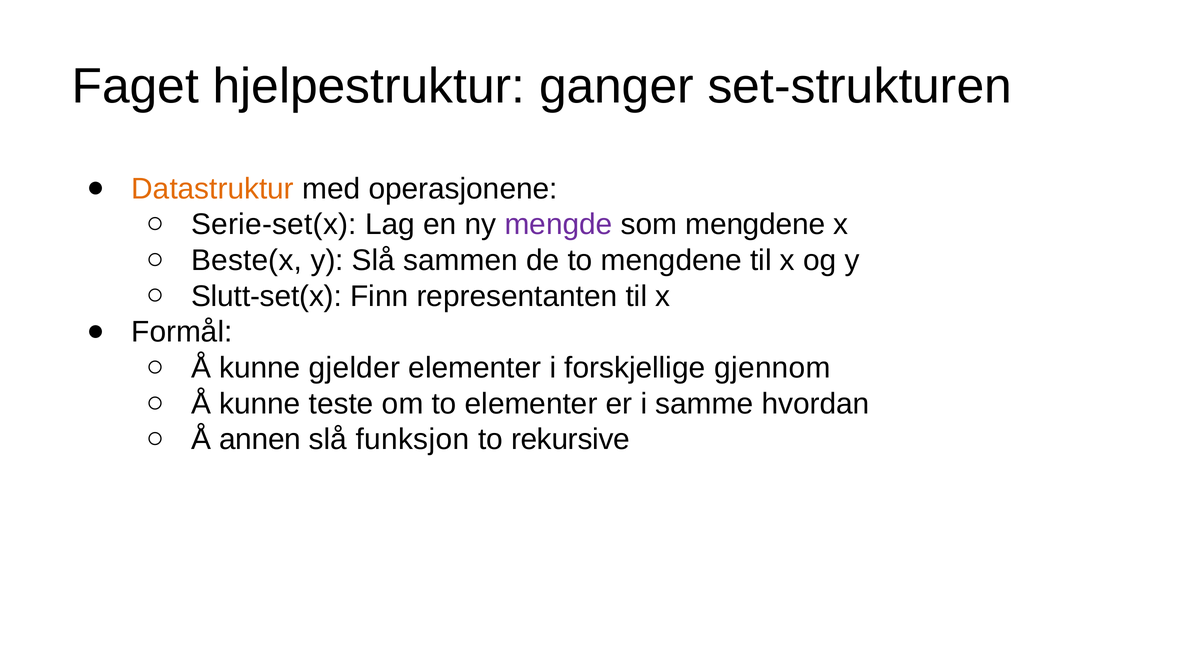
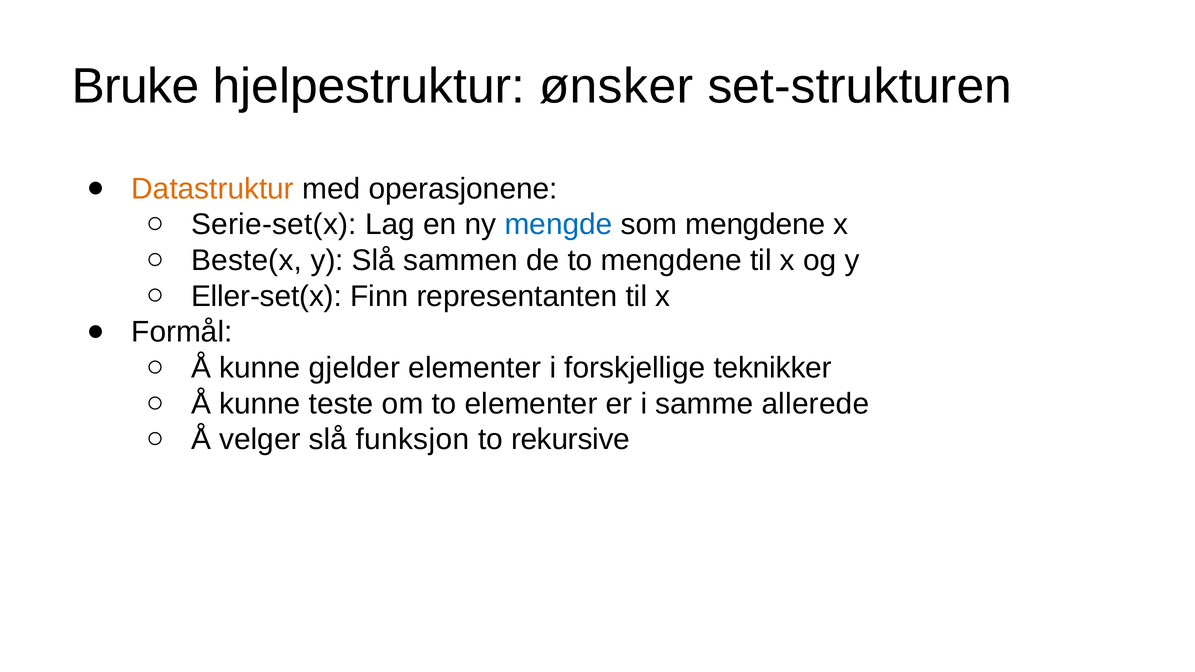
Faget: Faget -> Bruke
ganger: ganger -> ønsker
mengde colour: purple -> blue
Slutt-set(x: Slutt-set(x -> Eller-set(x
gjennom: gjennom -> teknikker
hvordan: hvordan -> allerede
annen: annen -> velger
